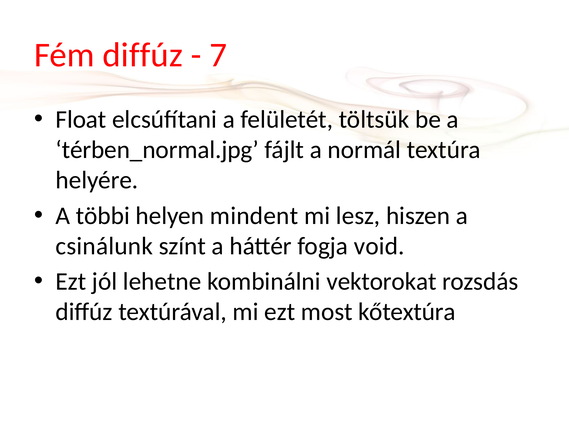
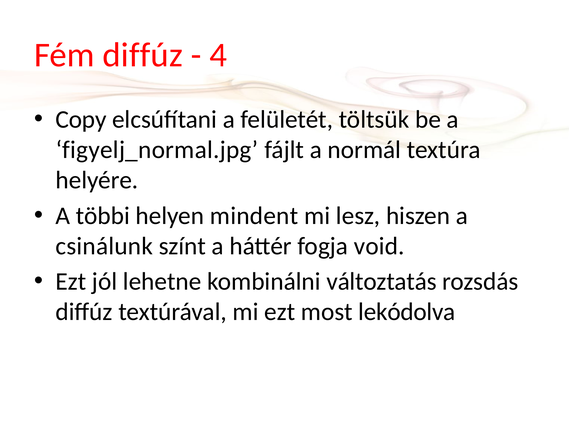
7: 7 -> 4
Float: Float -> Copy
térben_normal.jpg: térben_normal.jpg -> figyelj_normal.jpg
vektorokat: vektorokat -> változtatás
kőtextúra: kőtextúra -> lekódolva
